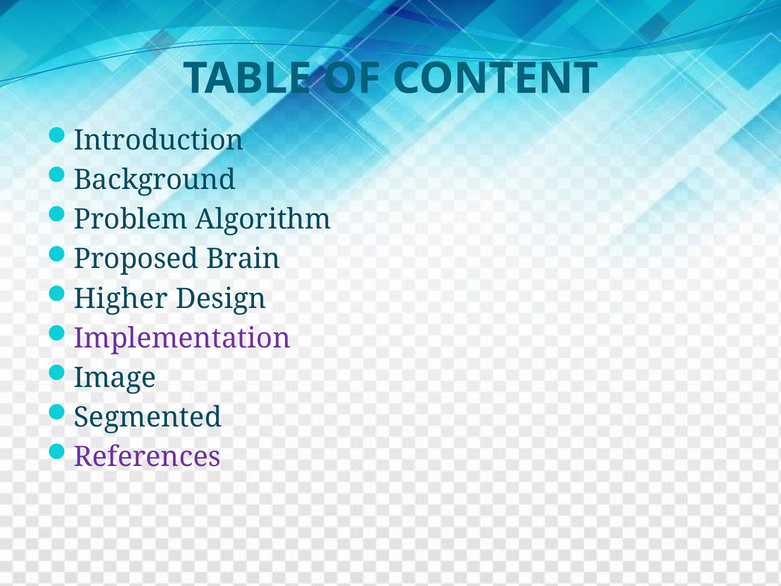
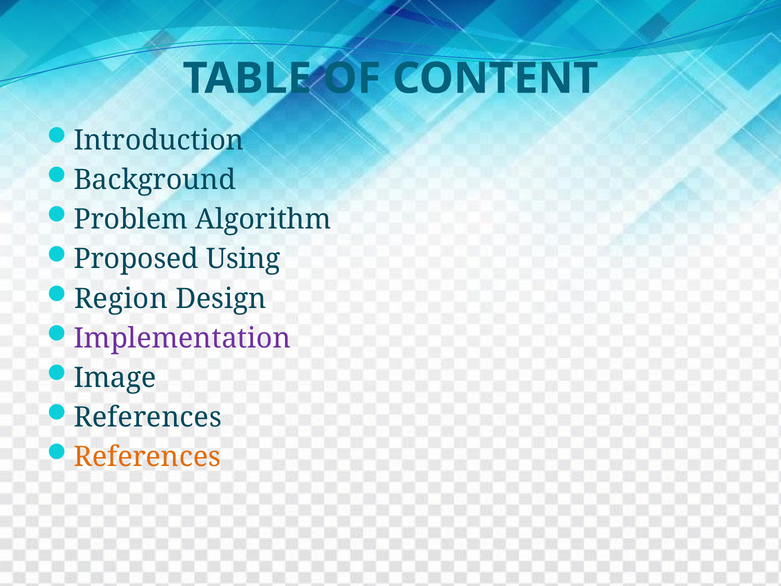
Brain: Brain -> Using
Higher: Higher -> Region
Segmented at (148, 417): Segmented -> References
References at (147, 457) colour: purple -> orange
